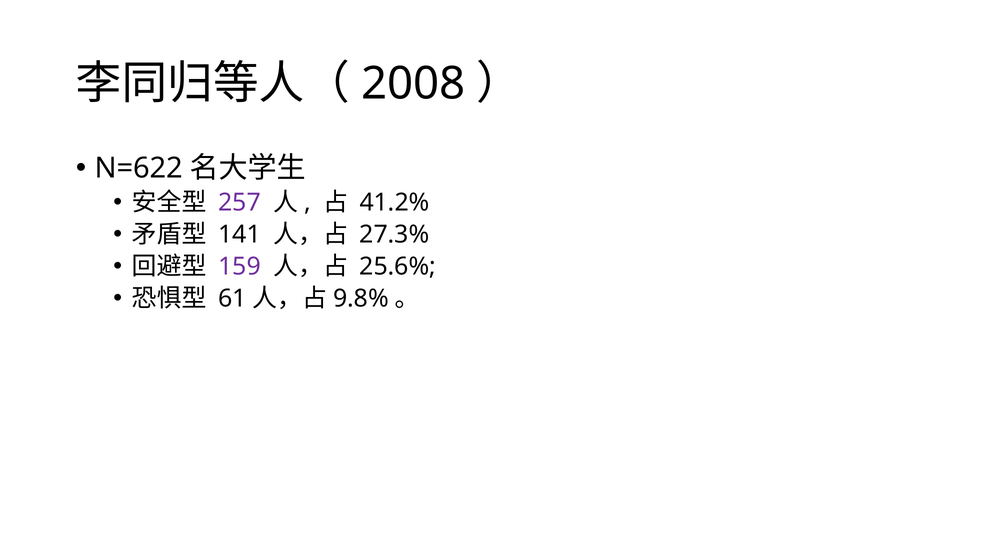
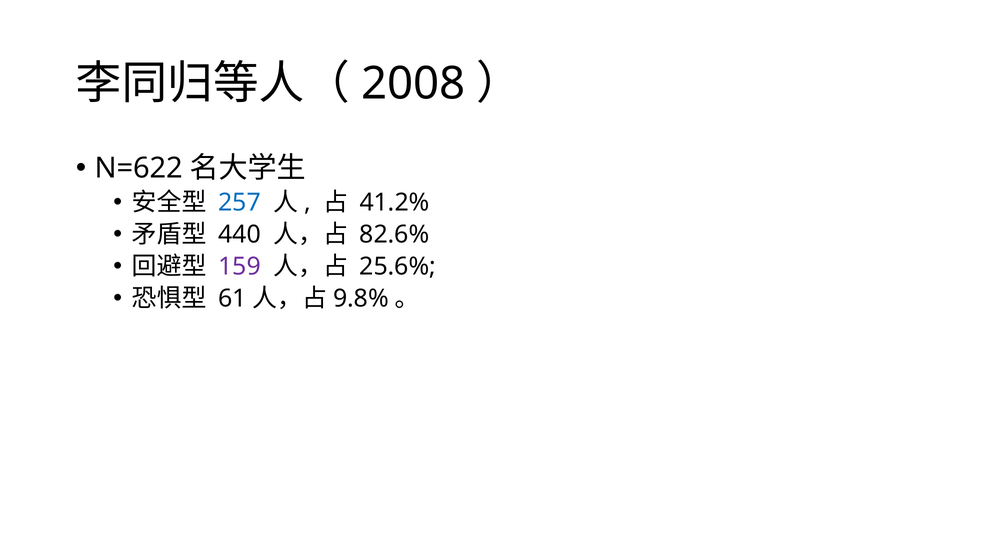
257 colour: purple -> blue
141: 141 -> 440
27.3%: 27.3% -> 82.6%
